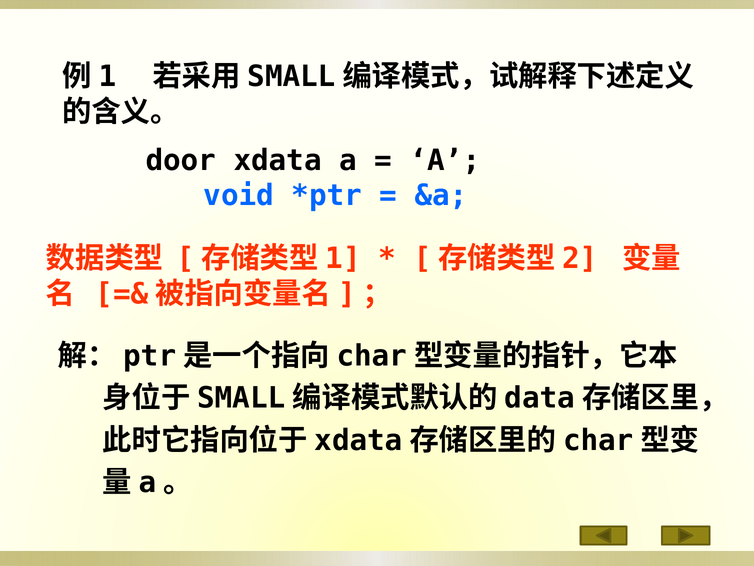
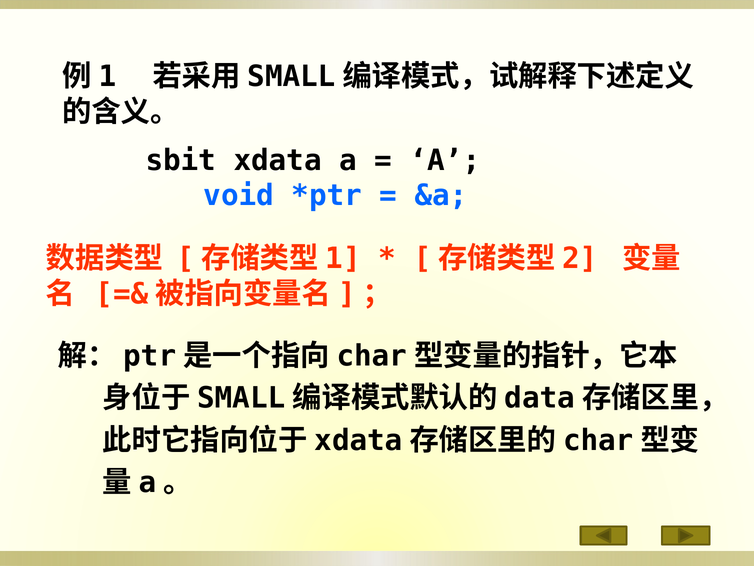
door: door -> sbit
